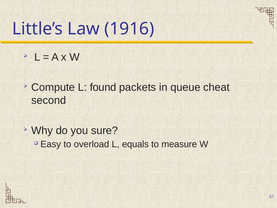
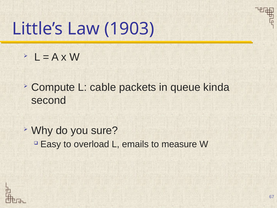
1916: 1916 -> 1903
found: found -> cable
cheat: cheat -> kinda
equals: equals -> emails
